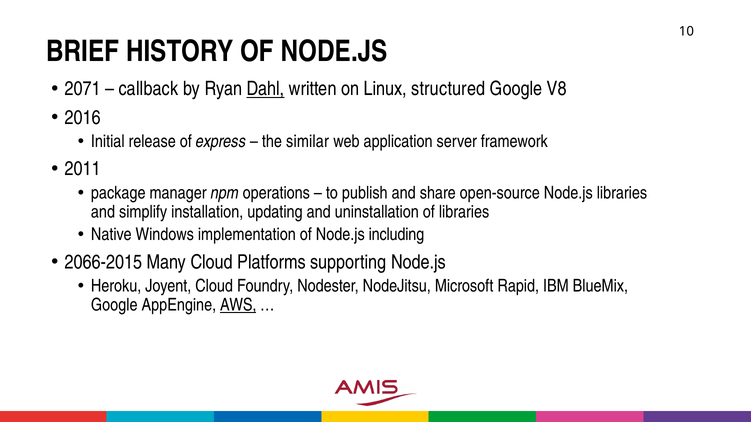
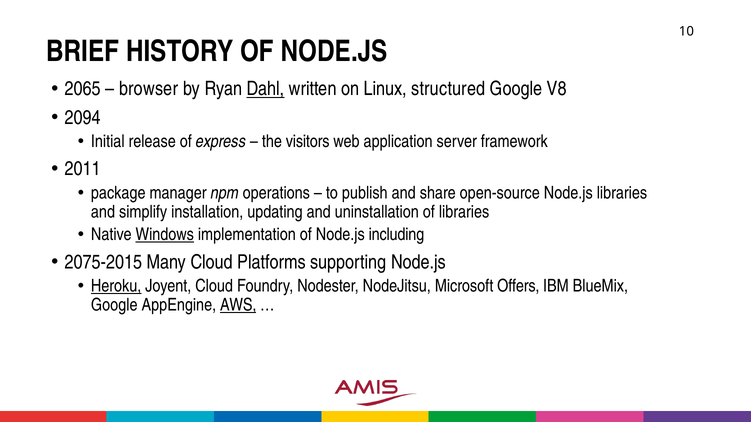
2071: 2071 -> 2065
callback: callback -> browser
2016: 2016 -> 2094
similar: similar -> visitors
Windows underline: none -> present
2066-2015: 2066-2015 -> 2075-2015
Heroku underline: none -> present
Rapid: Rapid -> Offers
